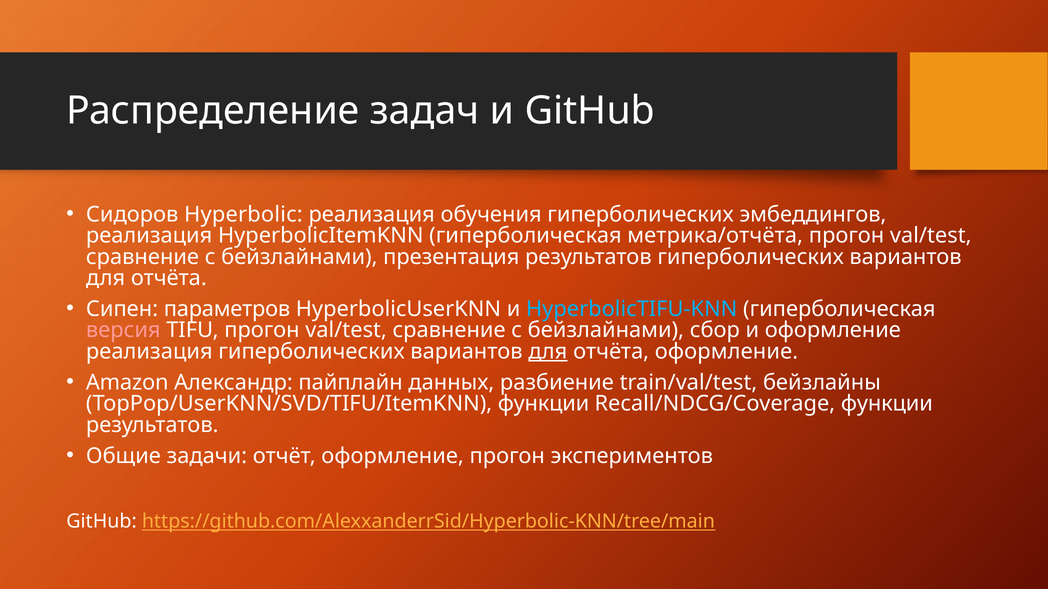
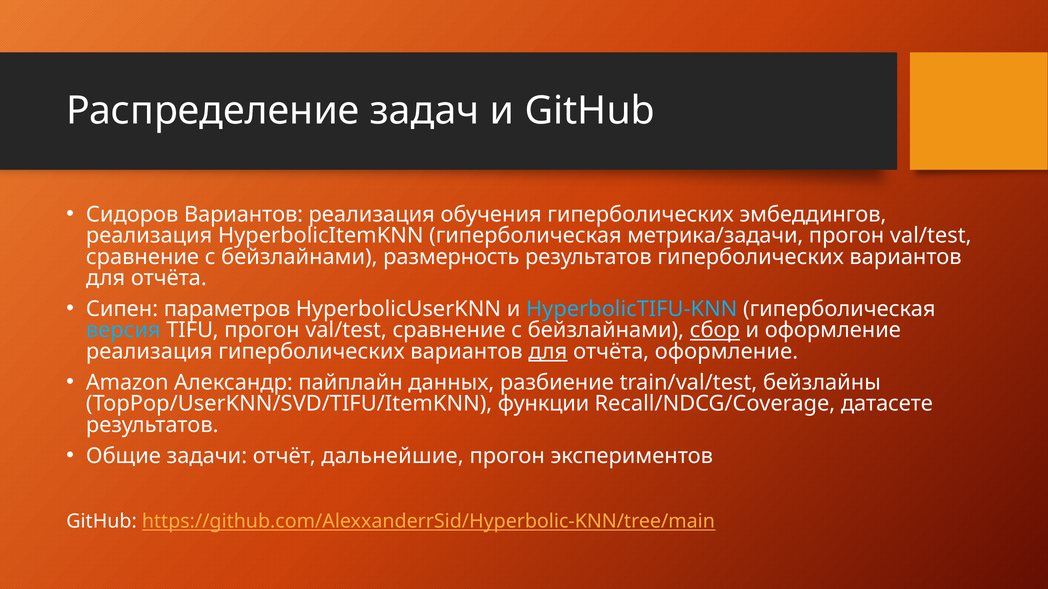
Сидоров Hyperbolic: Hyperbolic -> Вариантов
метрика/отчёта: метрика/отчёта -> метрика/задачи
презентация: презентация -> размерность
версия colour: pink -> light blue
сбор underline: none -> present
Recall/NDCG/Coverage функции: функции -> датасете
отчёт оформление: оформление -> дальнейшие
